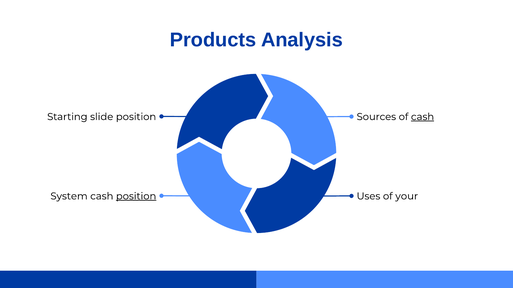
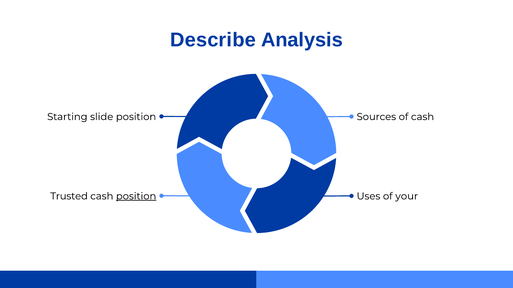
Products: Products -> Describe
cash at (423, 117) underline: present -> none
System: System -> Trusted
